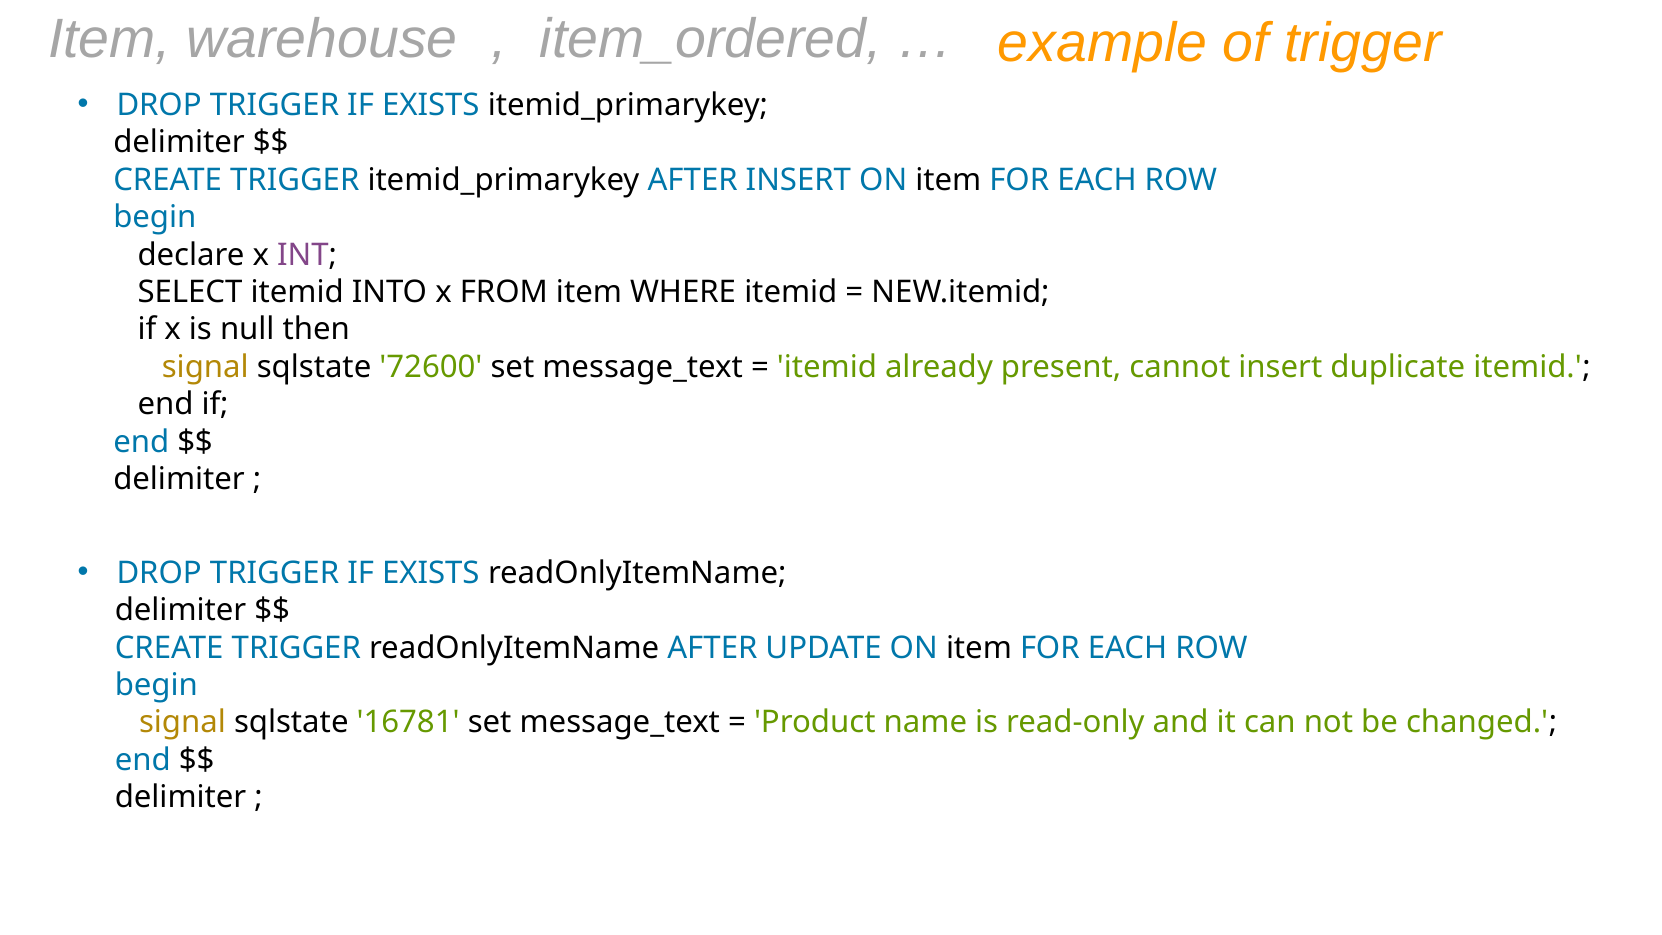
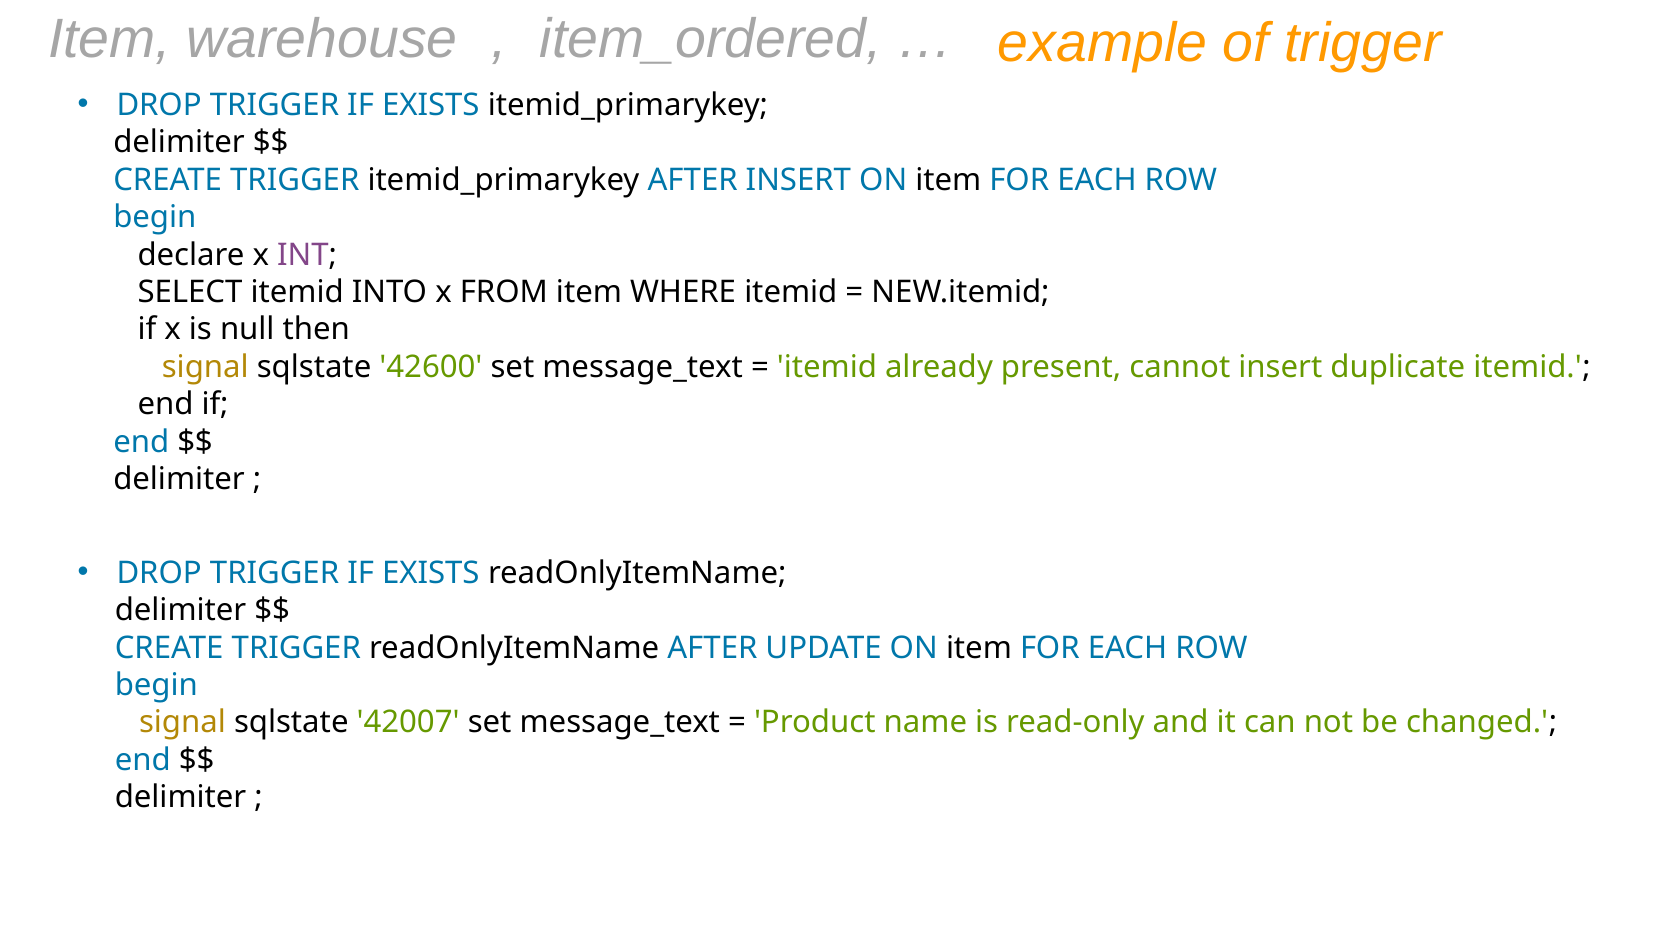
72600: 72600 -> 42600
16781: 16781 -> 42007
